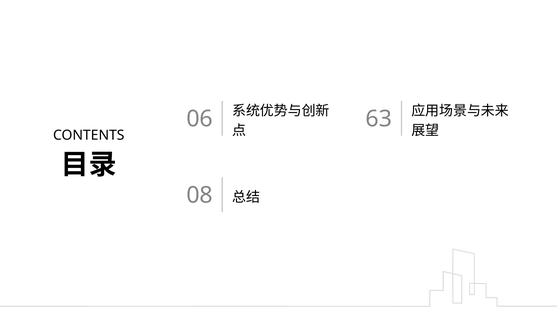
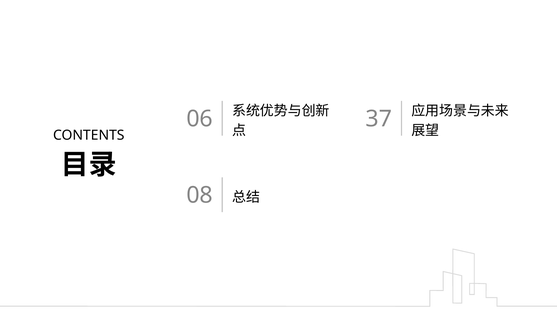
63: 63 -> 37
